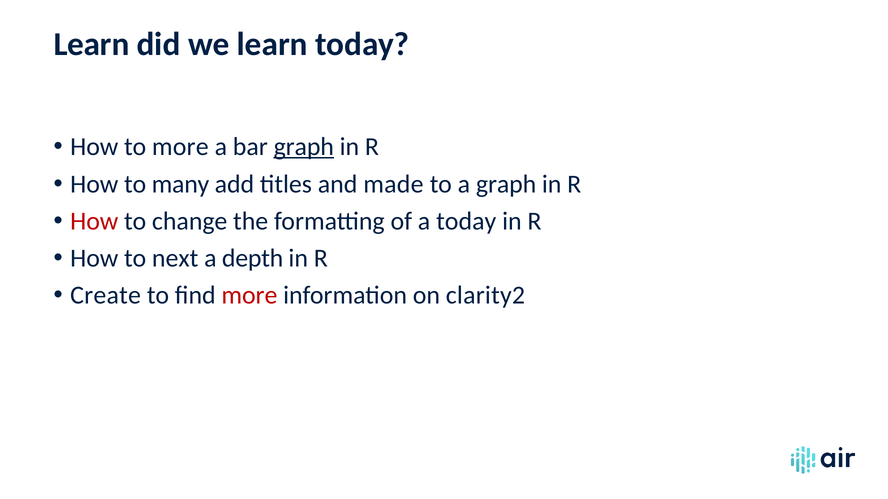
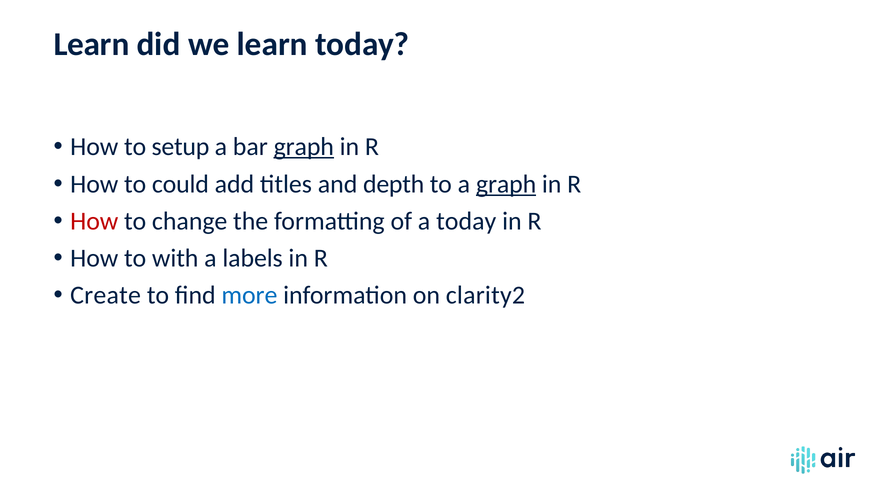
to more: more -> setup
many: many -> could
made: made -> depth
graph at (506, 184) underline: none -> present
next: next -> with
depth: depth -> labels
more at (249, 296) colour: red -> blue
